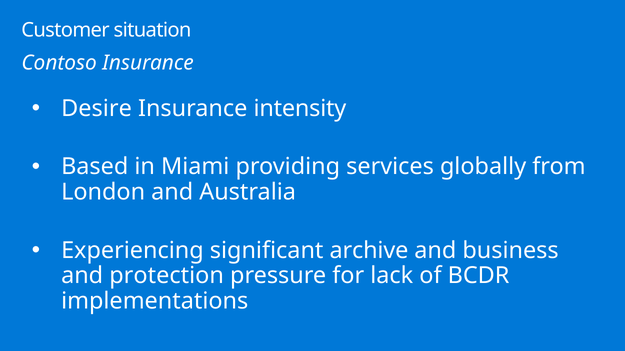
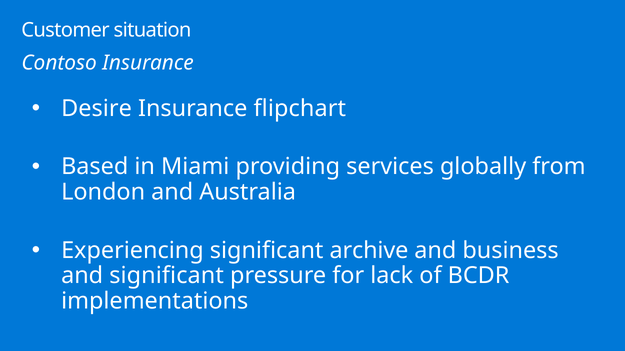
intensity: intensity -> flipchart
and protection: protection -> significant
